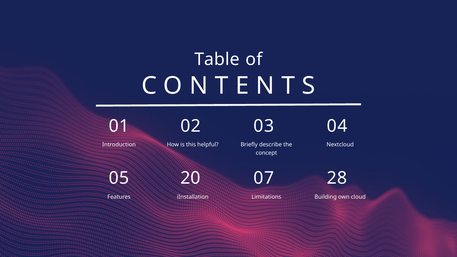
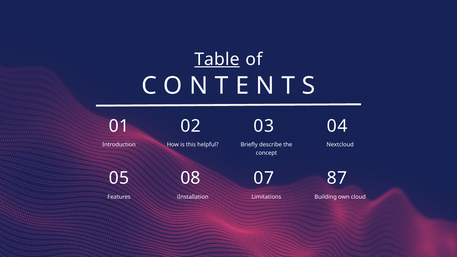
Table underline: none -> present
20: 20 -> 08
28: 28 -> 87
